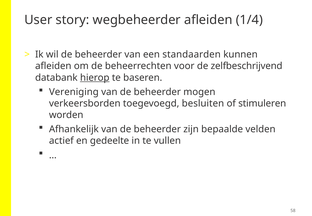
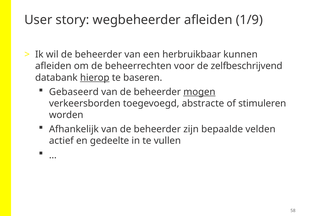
1/4: 1/4 -> 1/9
standaarden: standaarden -> herbruikbaar
Vereniging: Vereniging -> Gebaseerd
mogen underline: none -> present
besluiten: besluiten -> abstracte
